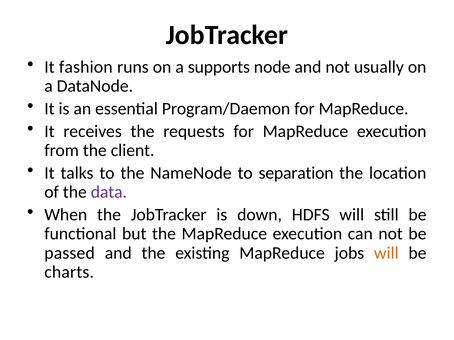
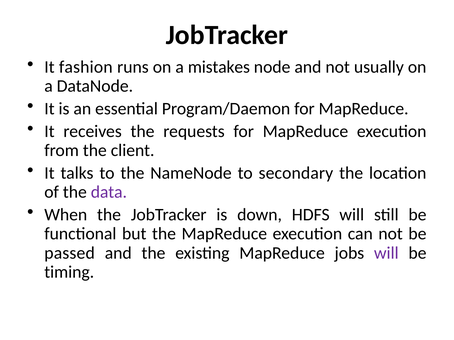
supports: supports -> mistakes
separation: separation -> secondary
will at (386, 253) colour: orange -> purple
charts: charts -> timing
